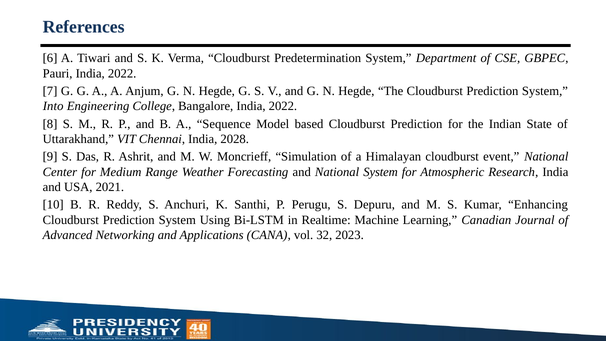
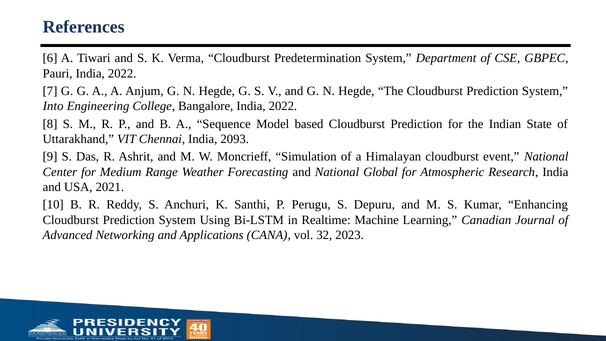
2028: 2028 -> 2093
National System: System -> Global
